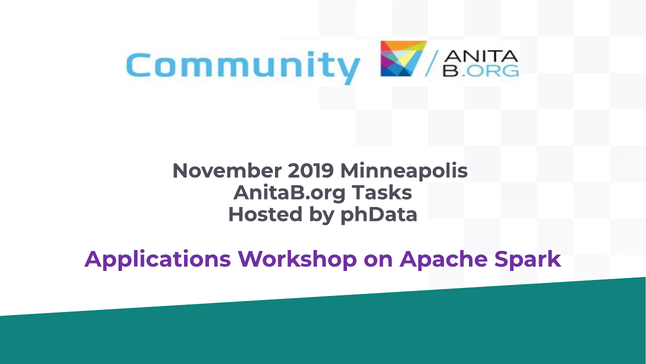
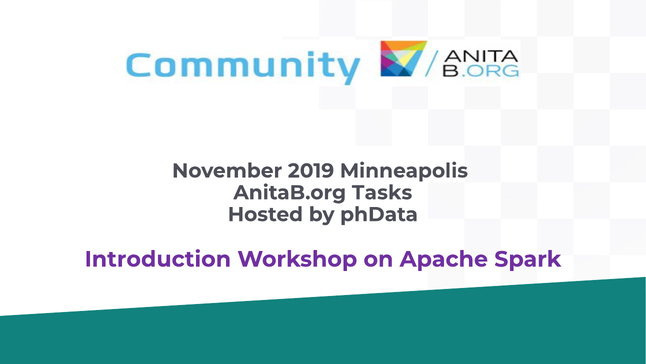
Applications: Applications -> Introduction
